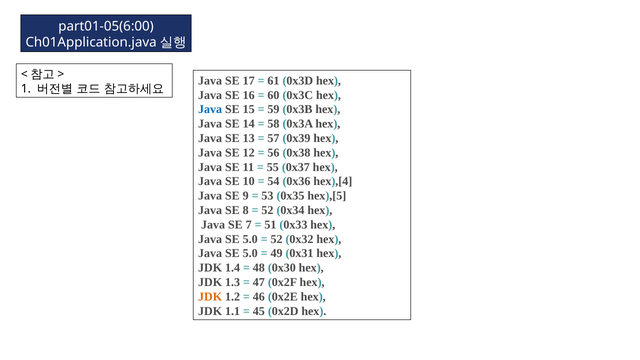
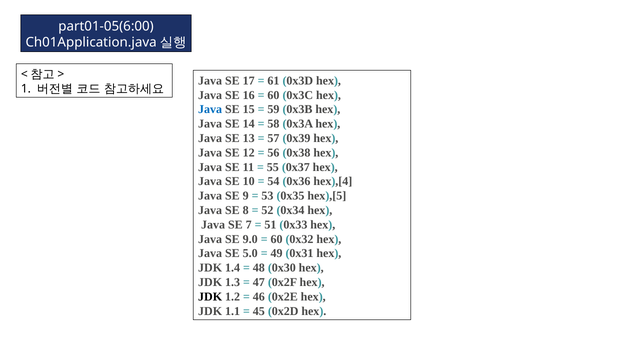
5.0 at (250, 239): 5.0 -> 9.0
52 at (277, 239): 52 -> 60
JDK at (210, 297) colour: orange -> black
